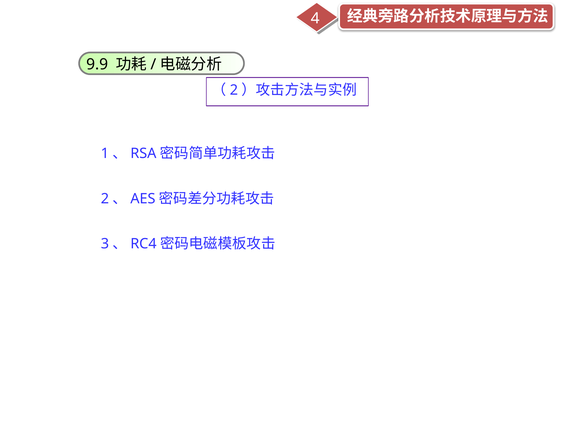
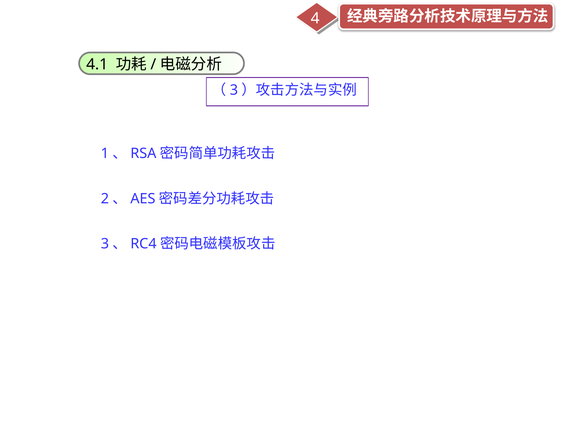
9.9: 9.9 -> 4.1
2 at (234, 90): 2 -> 3
